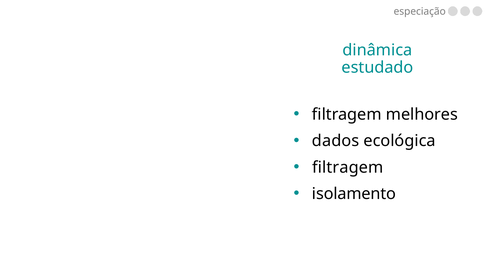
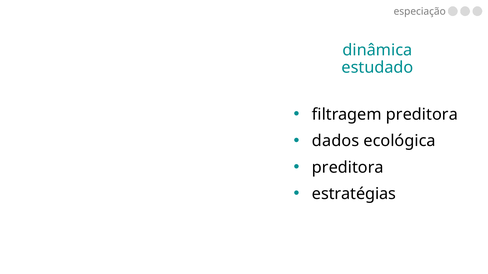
filtragem melhores: melhores -> preditora
filtragem at (348, 168): filtragem -> preditora
isolamento: isolamento -> estratégias
